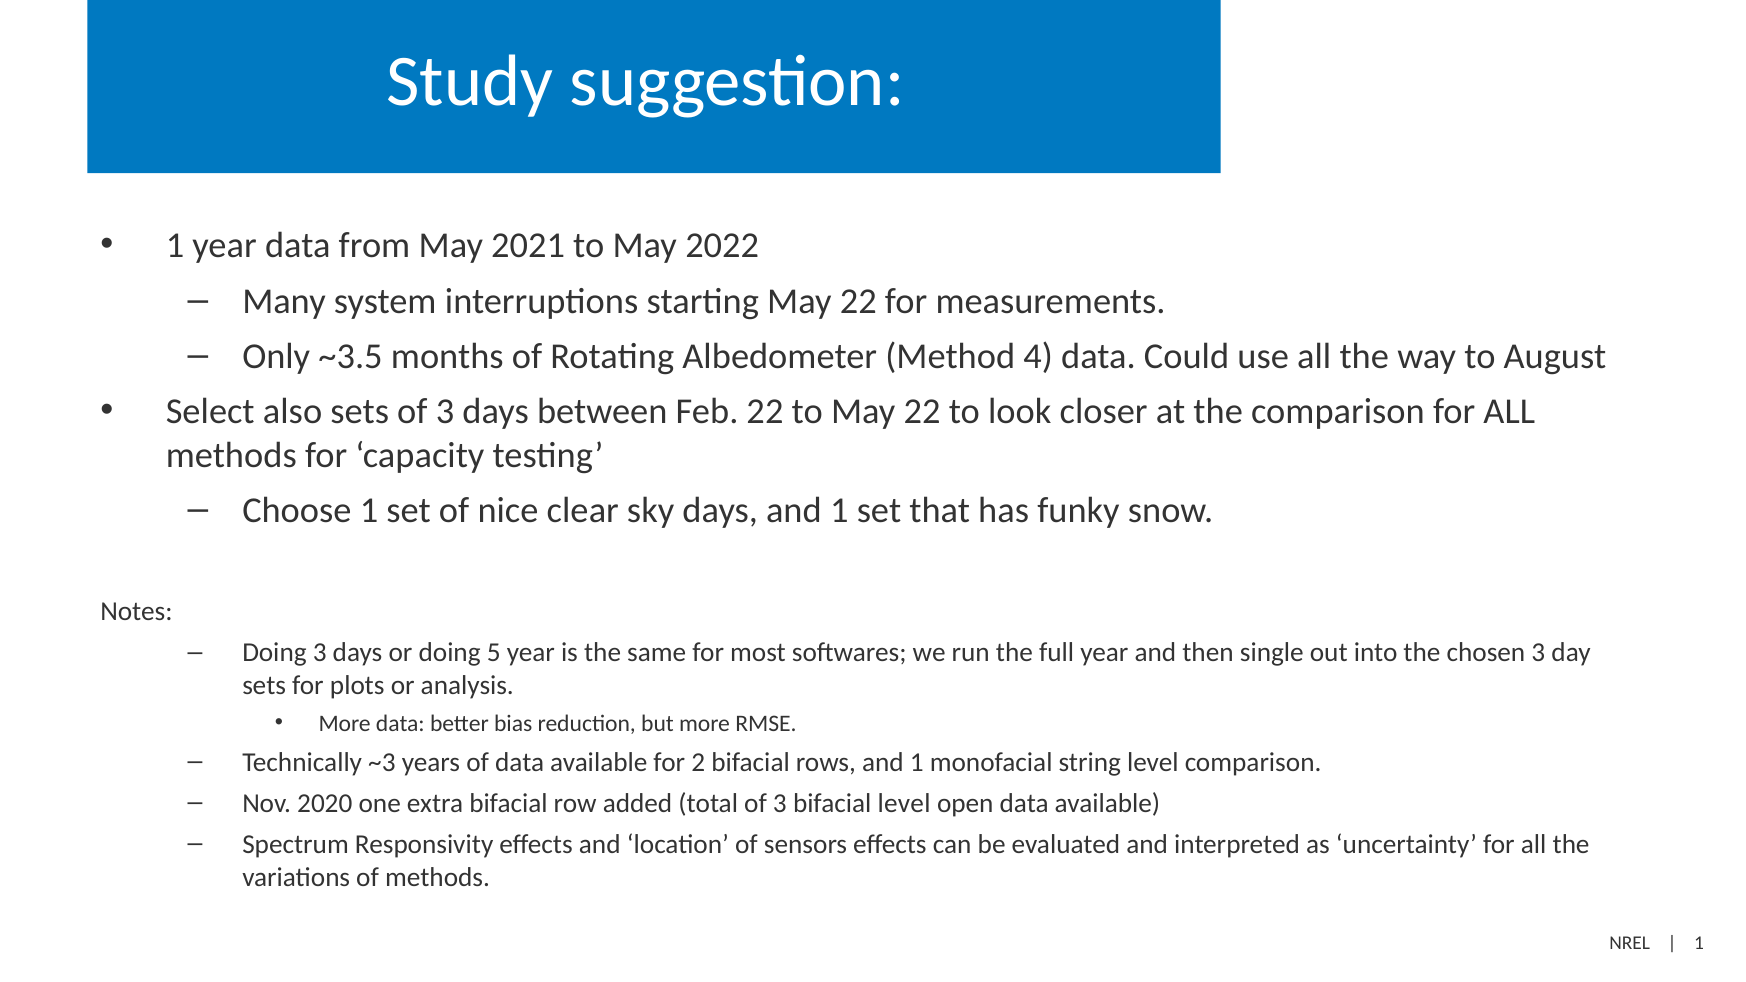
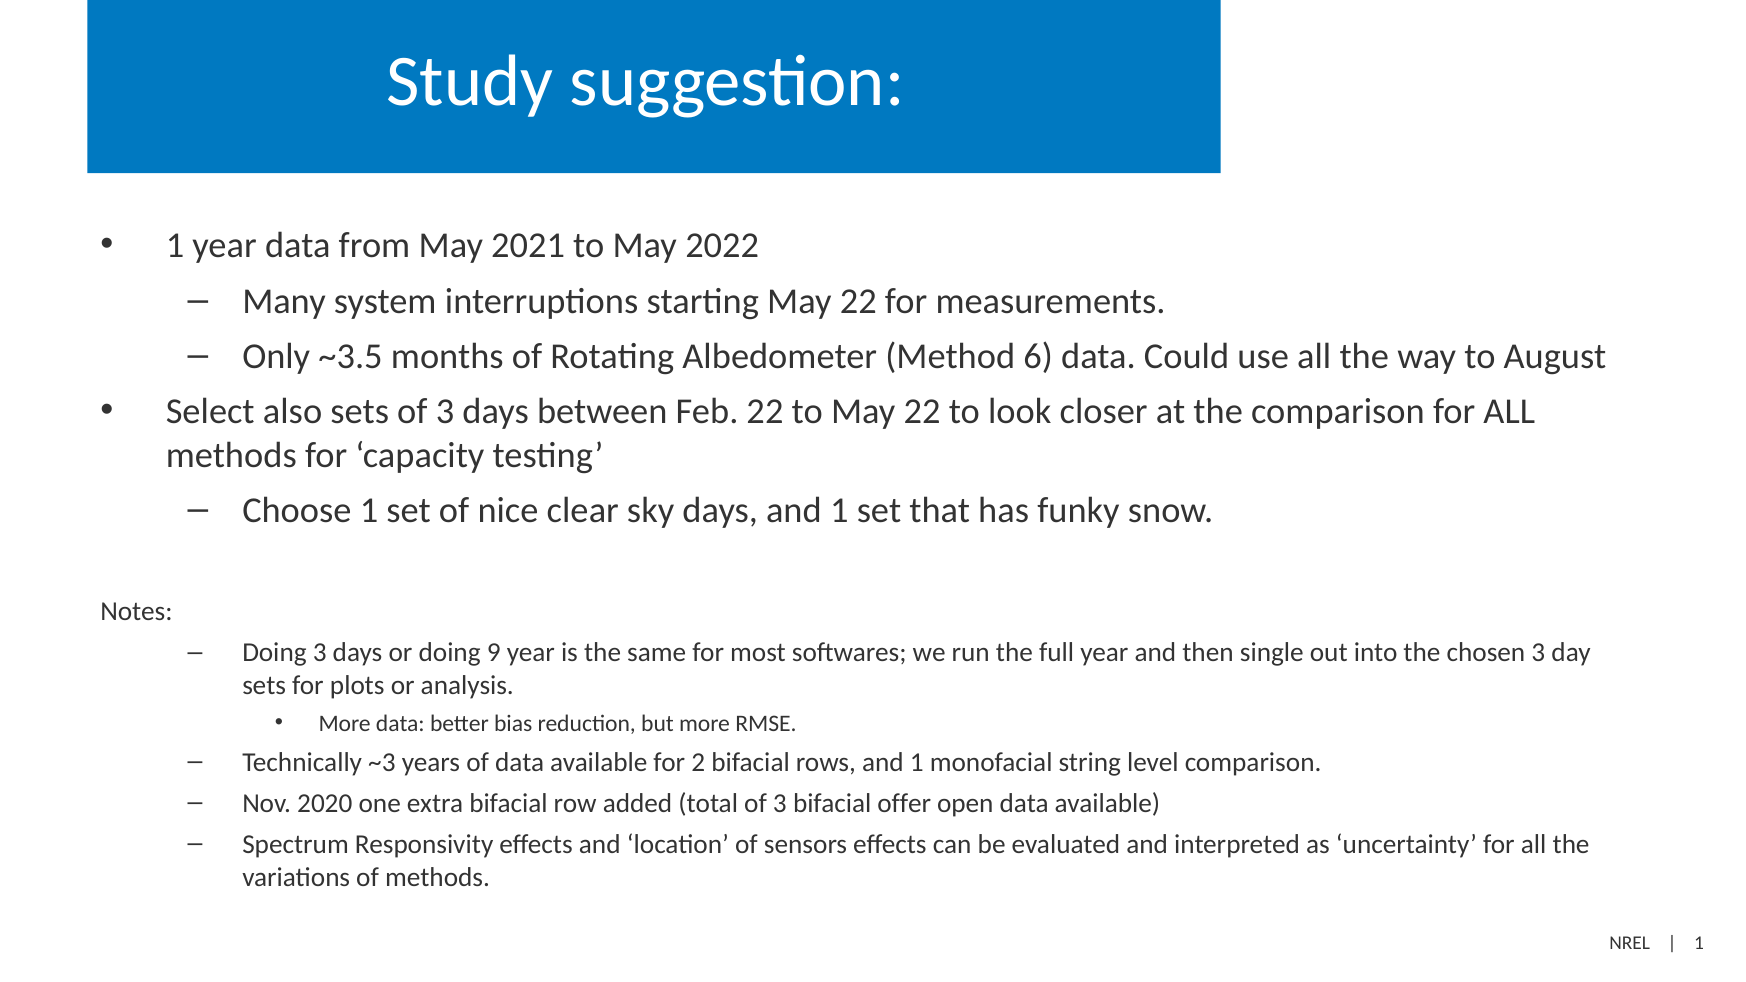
4: 4 -> 6
5: 5 -> 9
bifacial level: level -> offer
